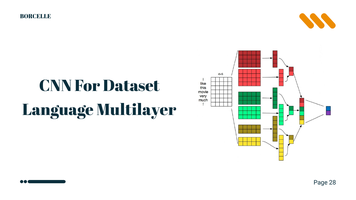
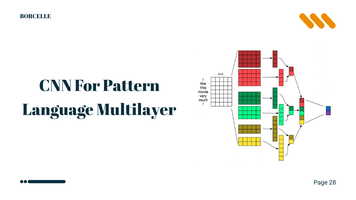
Dataset: Dataset -> Pattern
